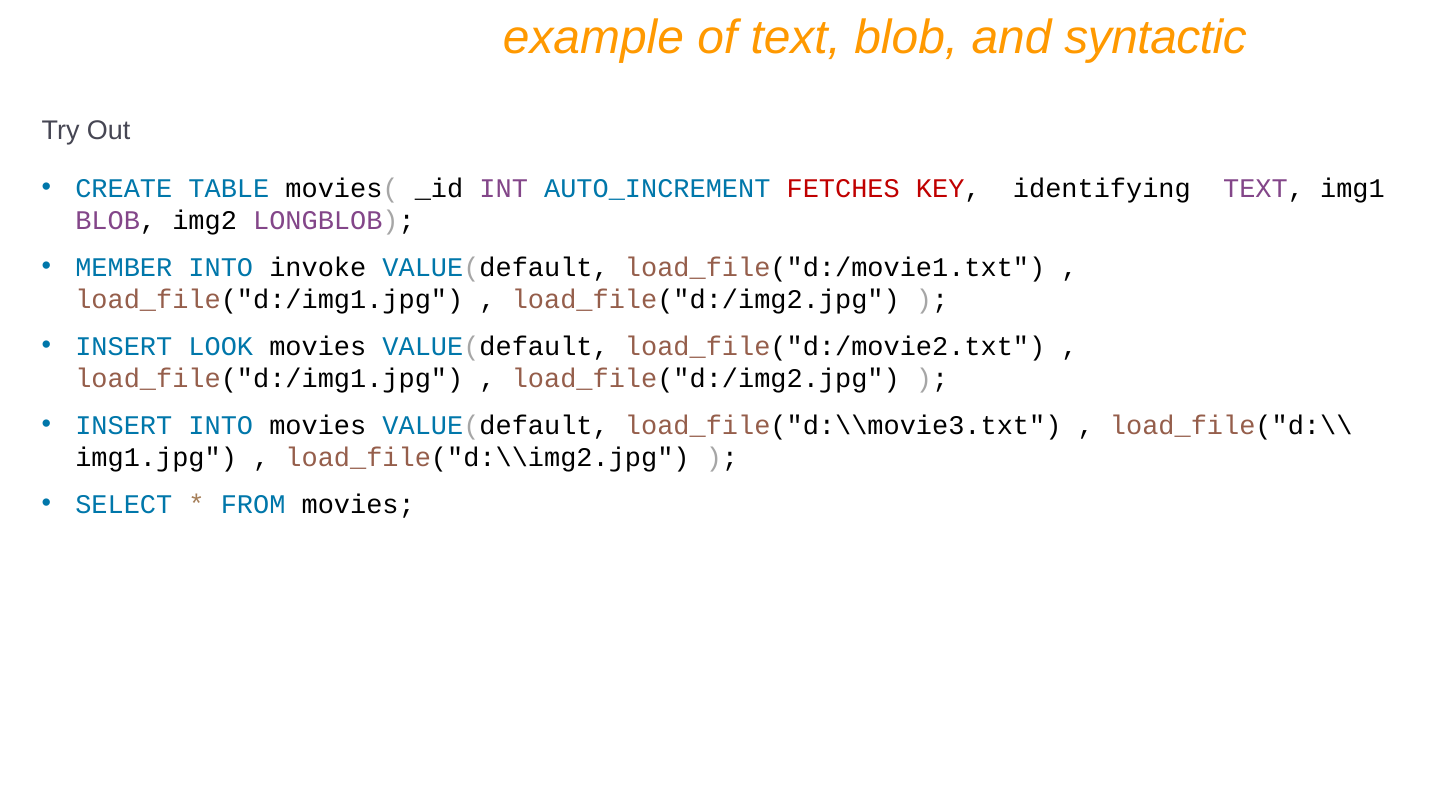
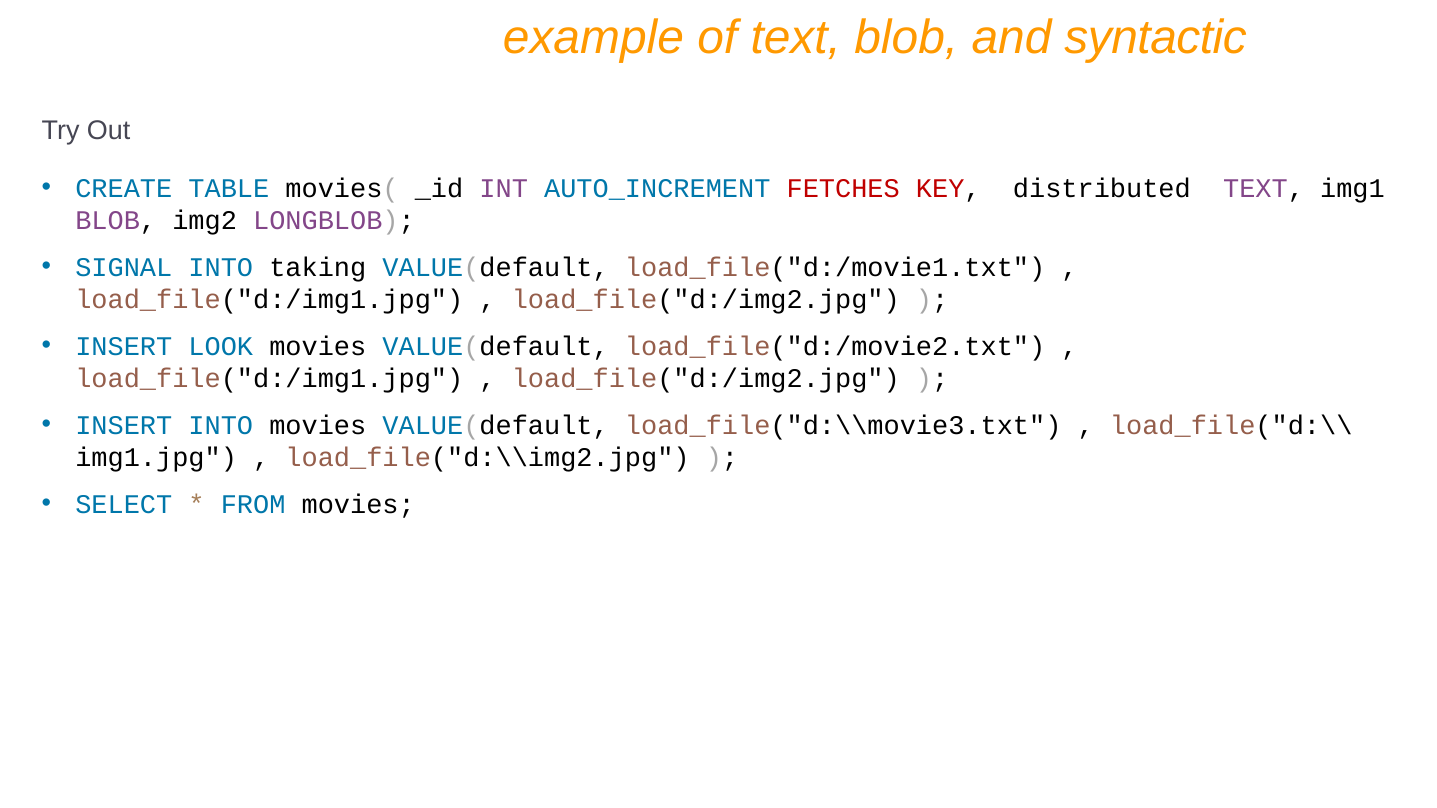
identifying: identifying -> distributed
MEMBER: MEMBER -> SIGNAL
invoke: invoke -> taking
